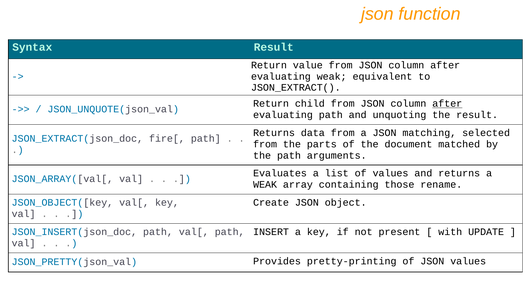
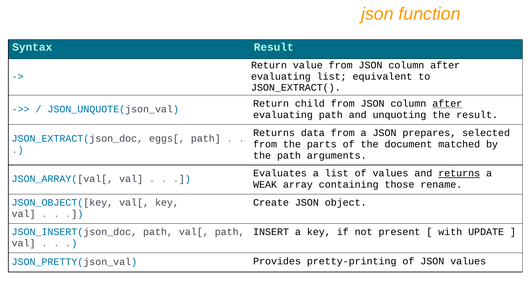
evaluating weak: weak -> list
matching: matching -> prepares
fire[: fire[ -> eggs[
returns at (459, 173) underline: none -> present
